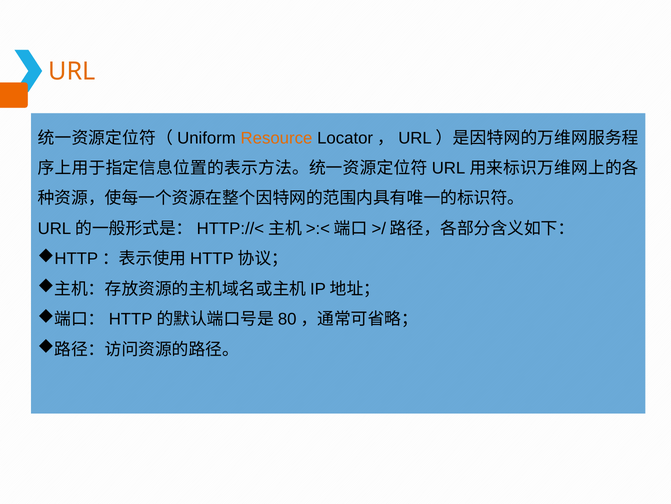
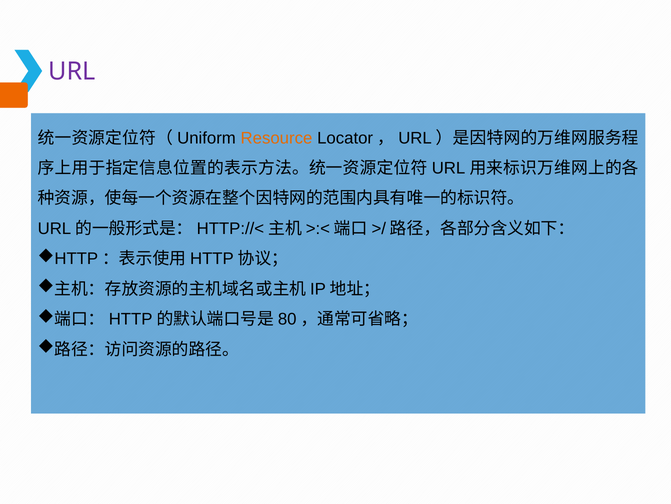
URL at (72, 71) colour: orange -> purple
